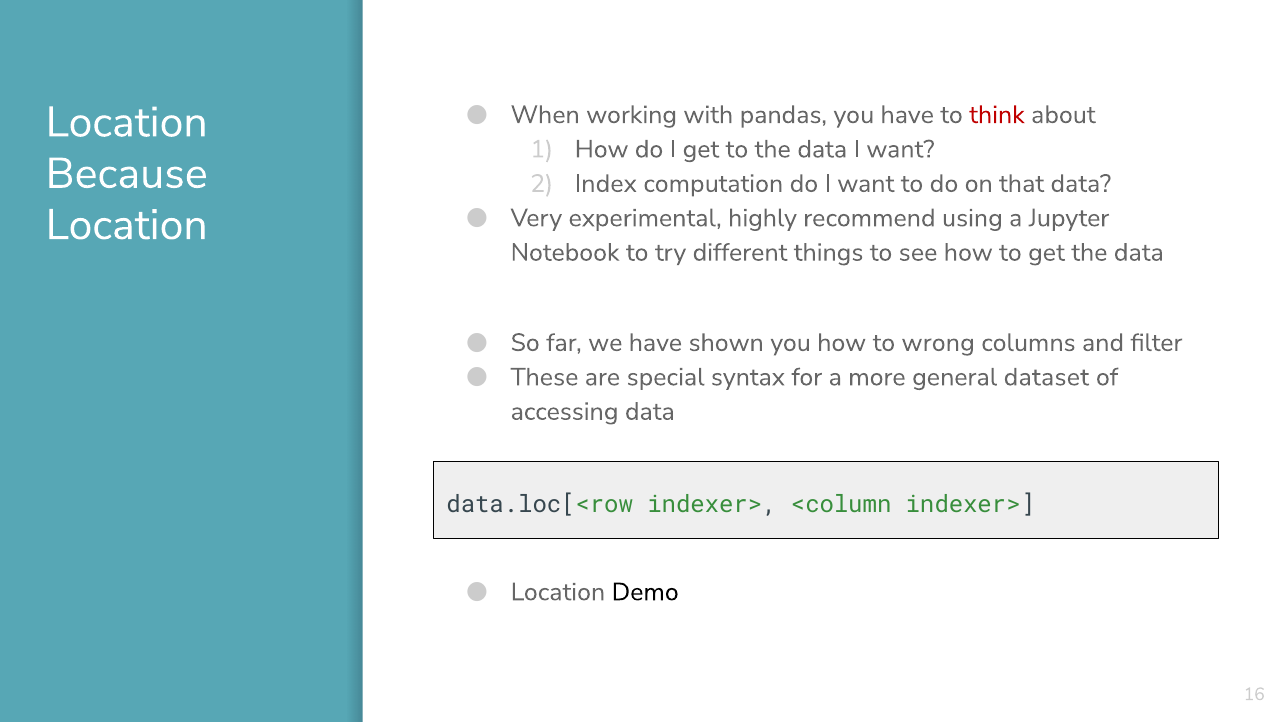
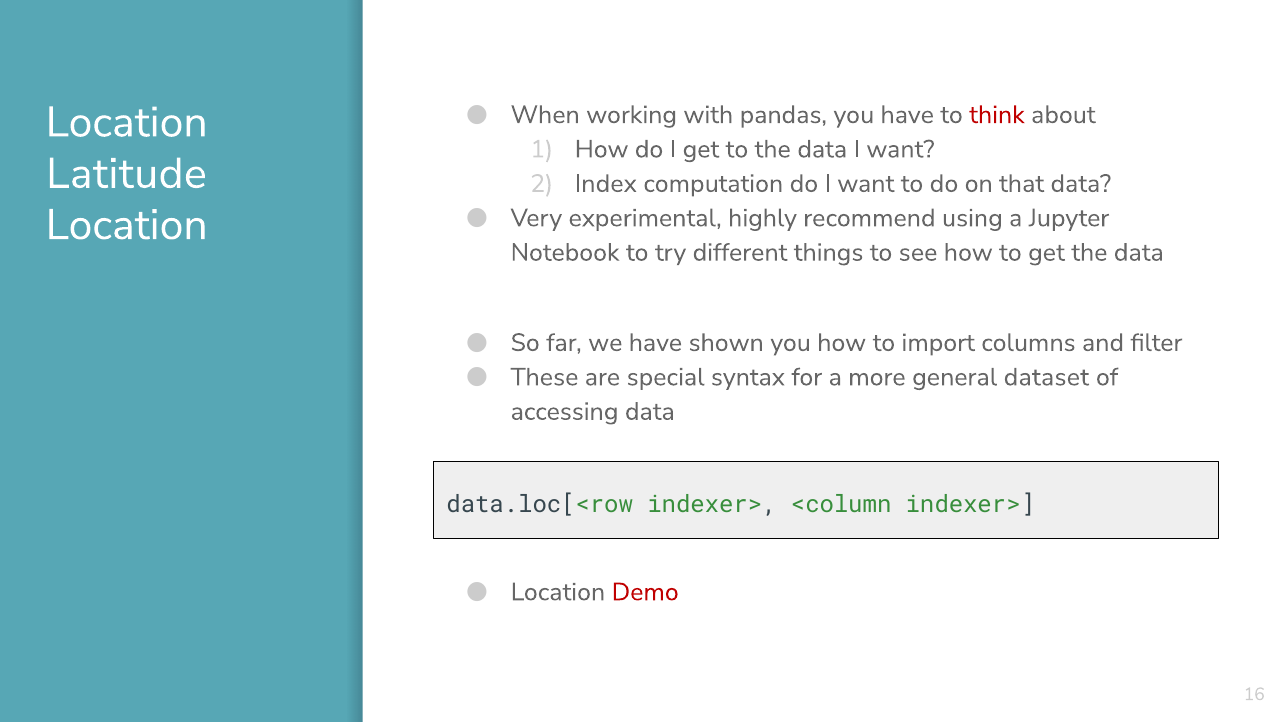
Because: Because -> Latitude
wrong: wrong -> import
Demo colour: black -> red
